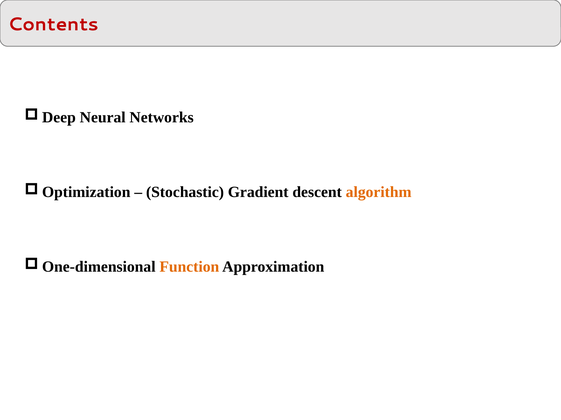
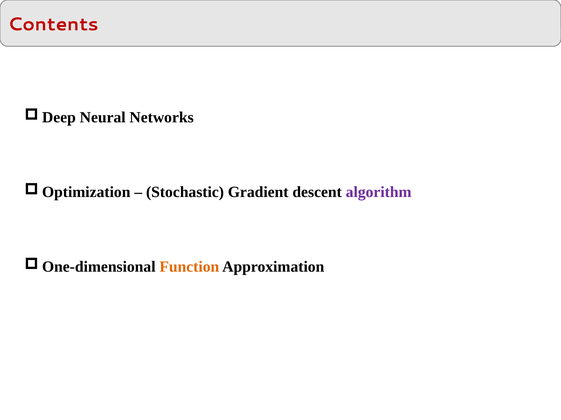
algorithm colour: orange -> purple
